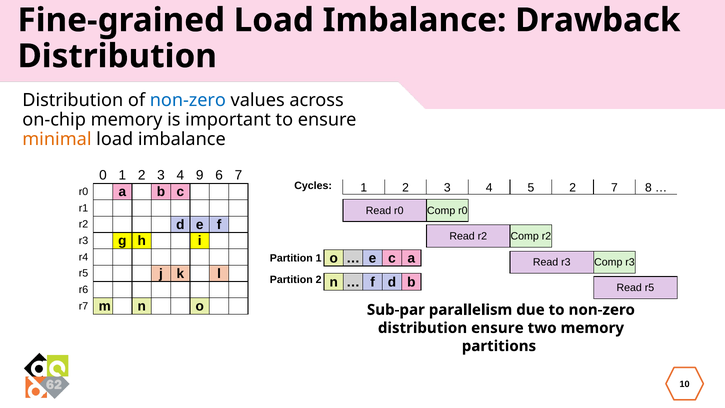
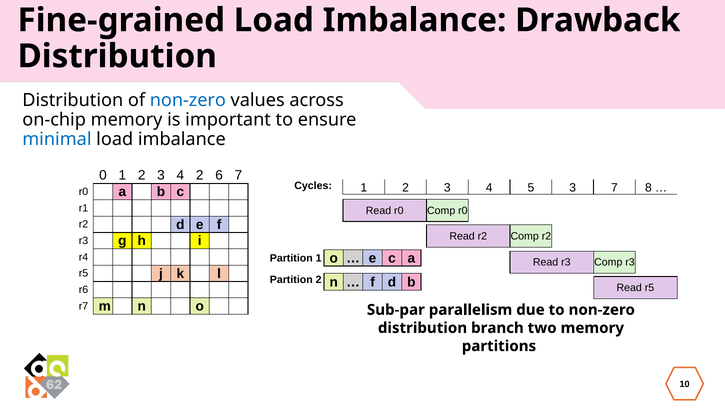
minimal colour: orange -> blue
4 9: 9 -> 2
5 2: 2 -> 3
distribution ensure: ensure -> branch
